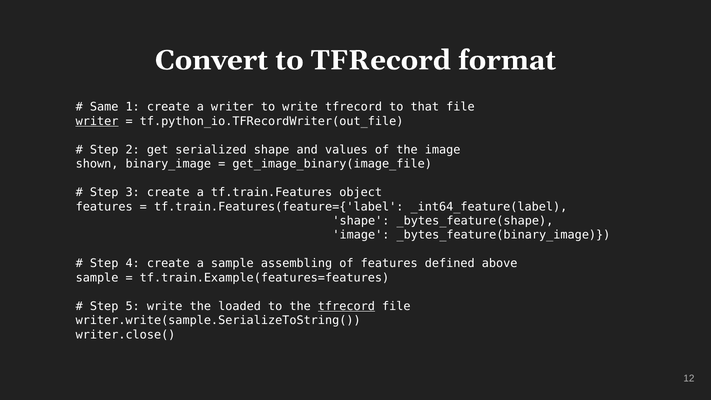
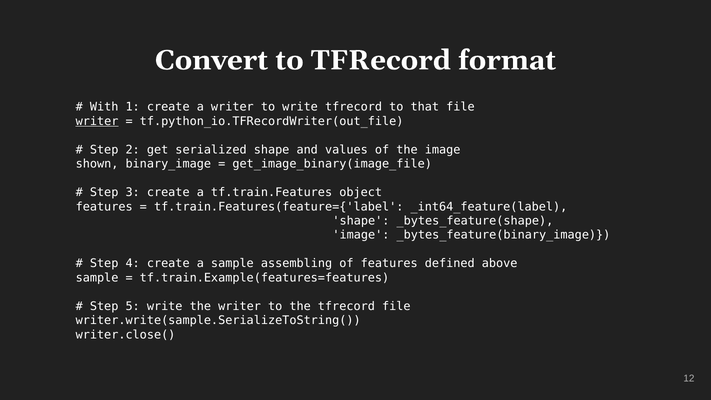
Same: Same -> With
the loaded: loaded -> writer
tfrecord at (346, 306) underline: present -> none
